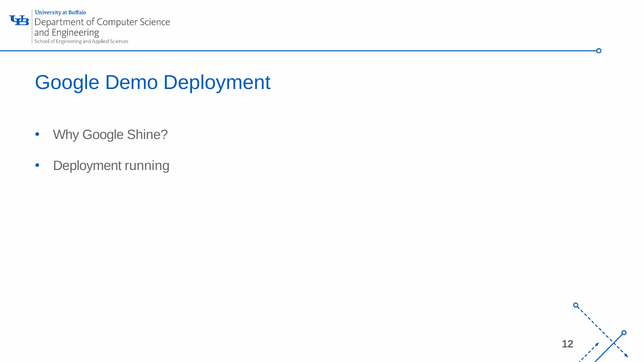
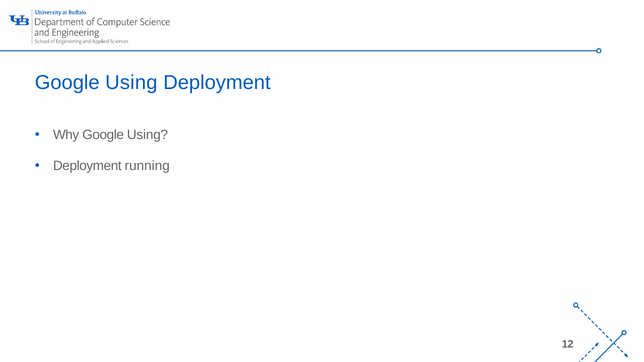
Demo at (132, 83): Demo -> Using
Why Google Shine: Shine -> Using
